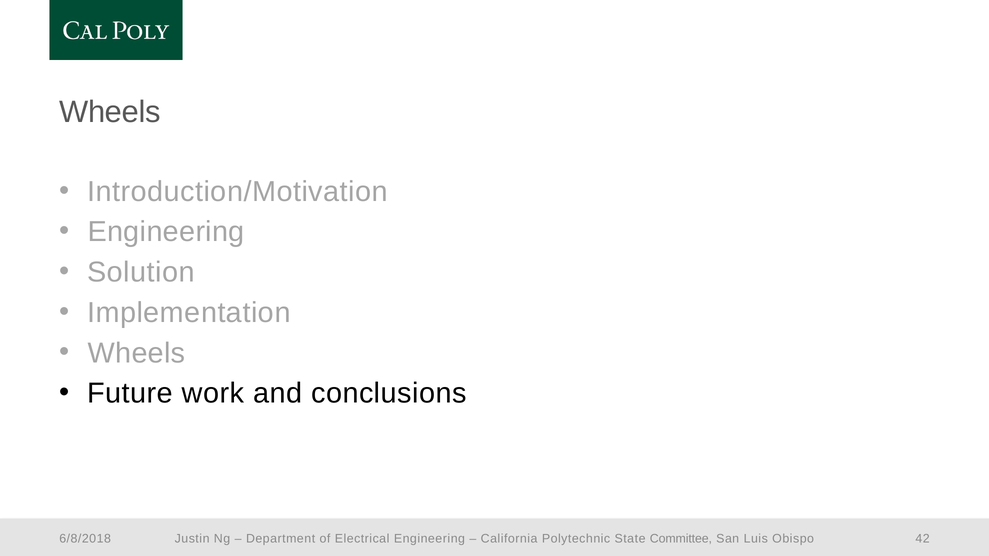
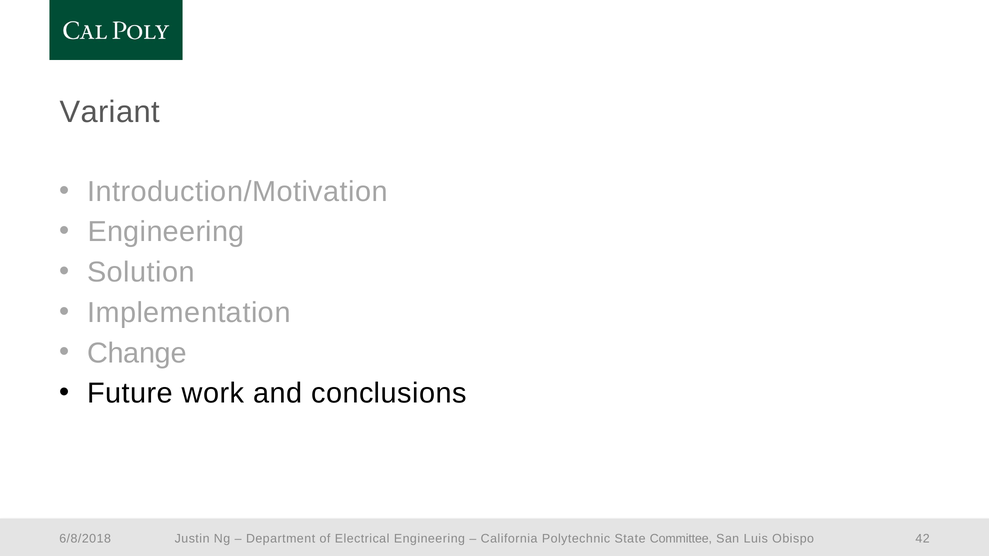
Wheels at (110, 112): Wheels -> Variant
Wheels at (137, 353): Wheels -> Change
